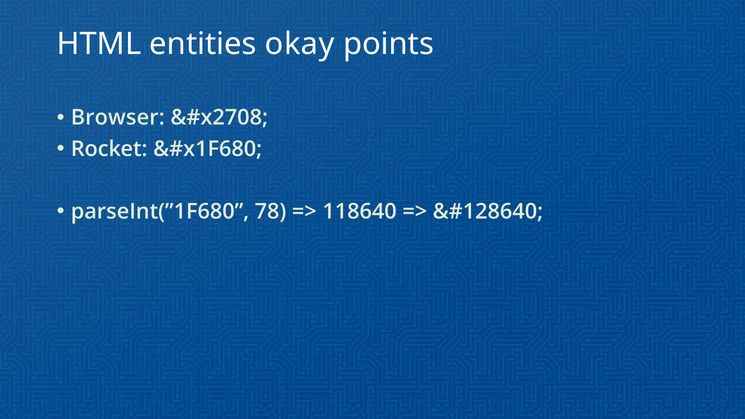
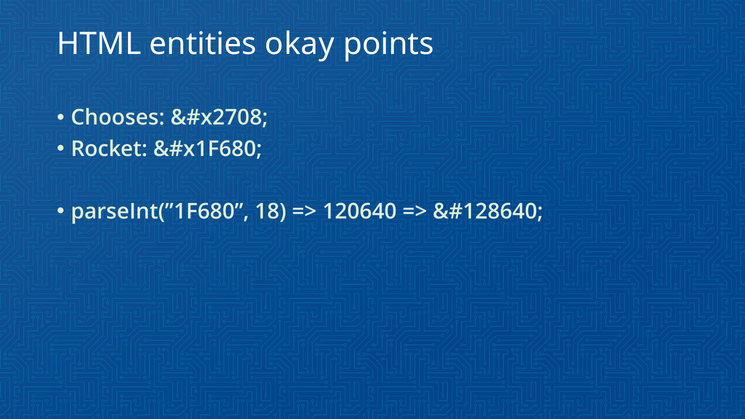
Browser: Browser -> Chooses
78: 78 -> 18
118640: 118640 -> 120640
